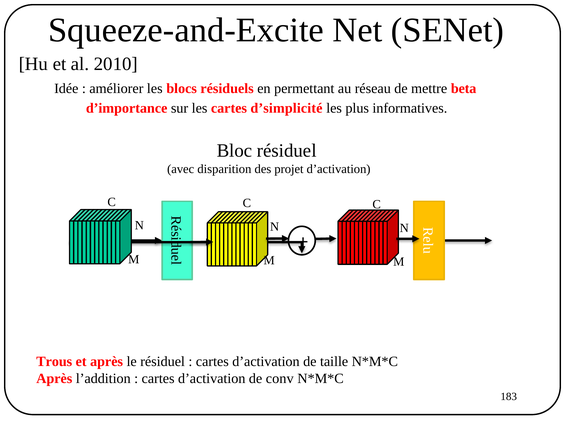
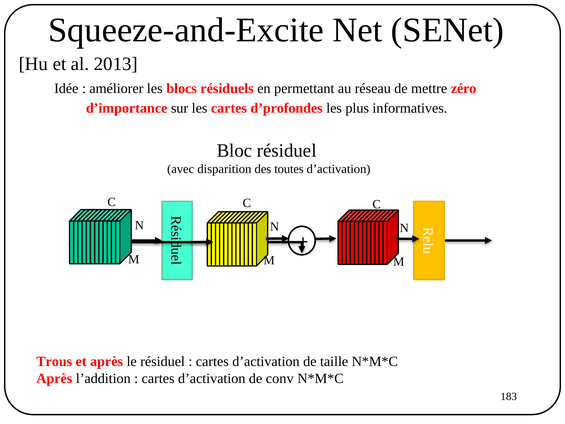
2010: 2010 -> 2013
beta: beta -> zéro
d’simplicité: d’simplicité -> d’profondes
projet: projet -> toutes
